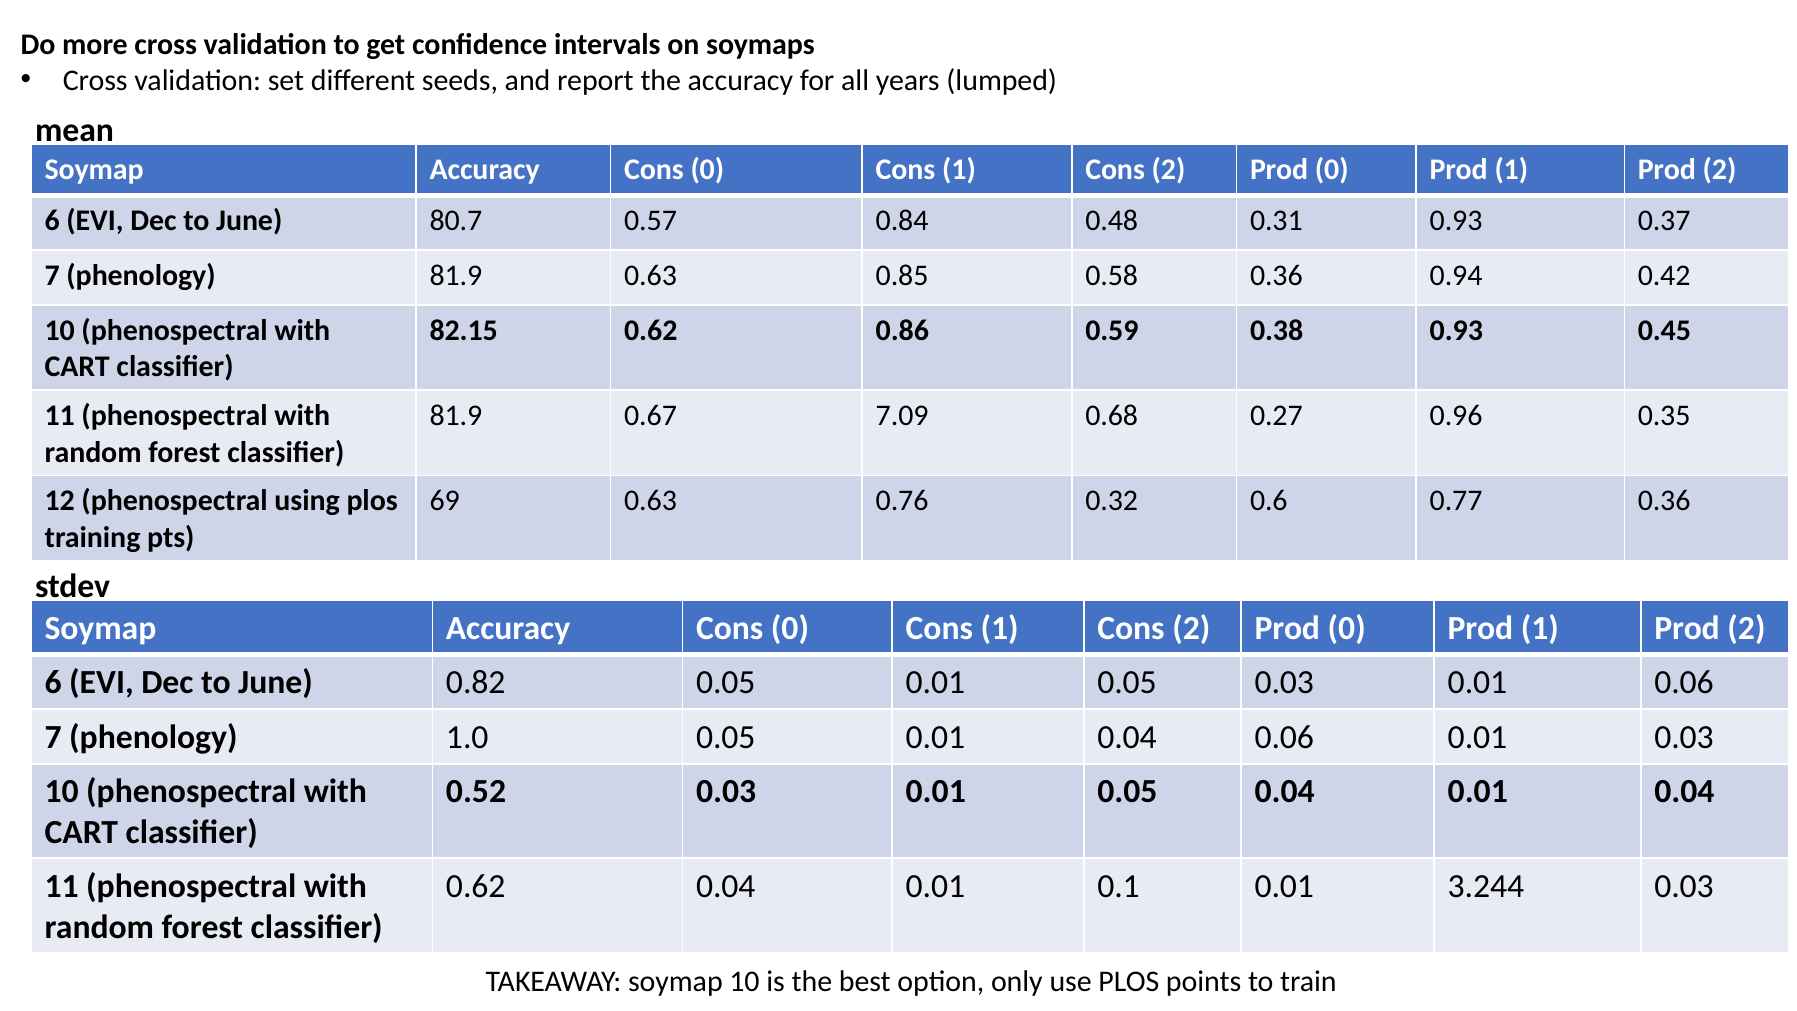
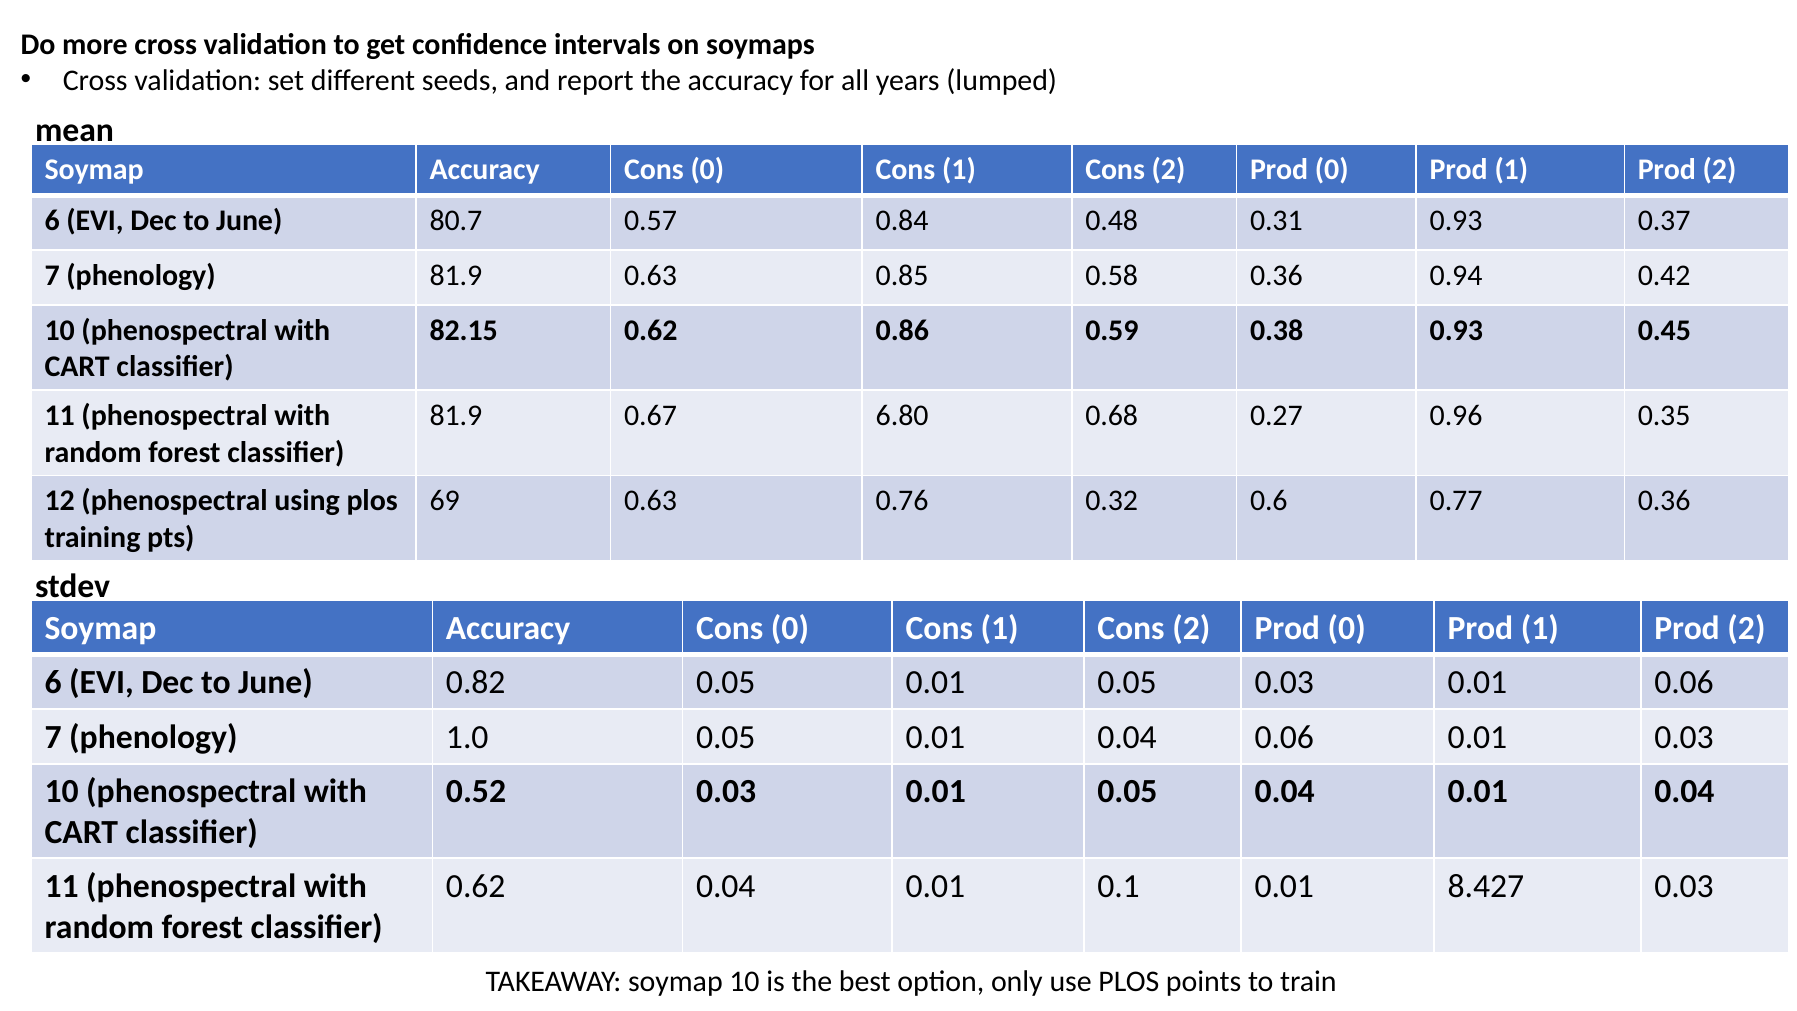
7.09: 7.09 -> 6.80
3.244: 3.244 -> 8.427
